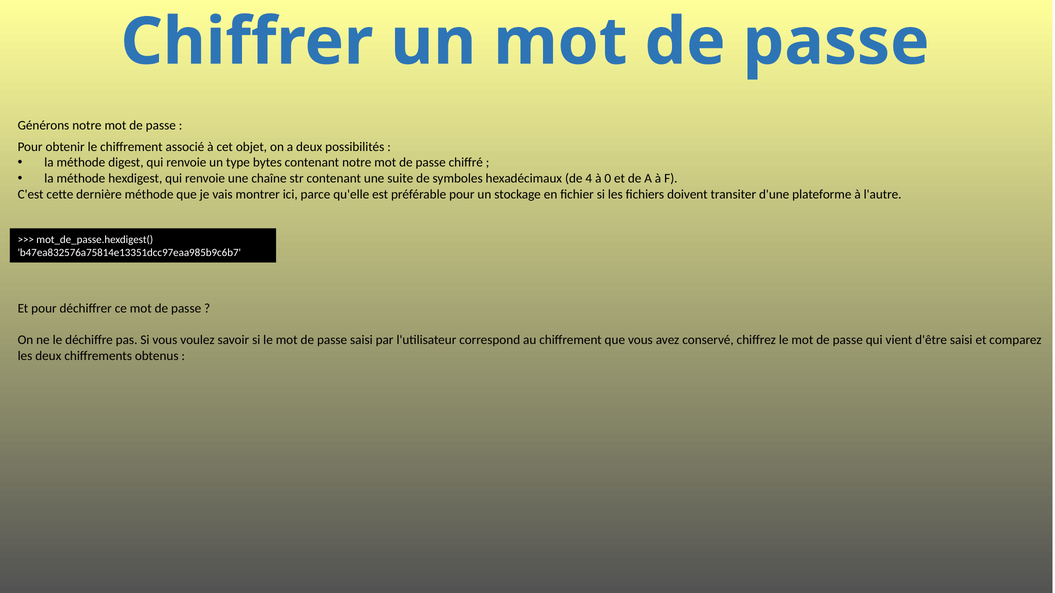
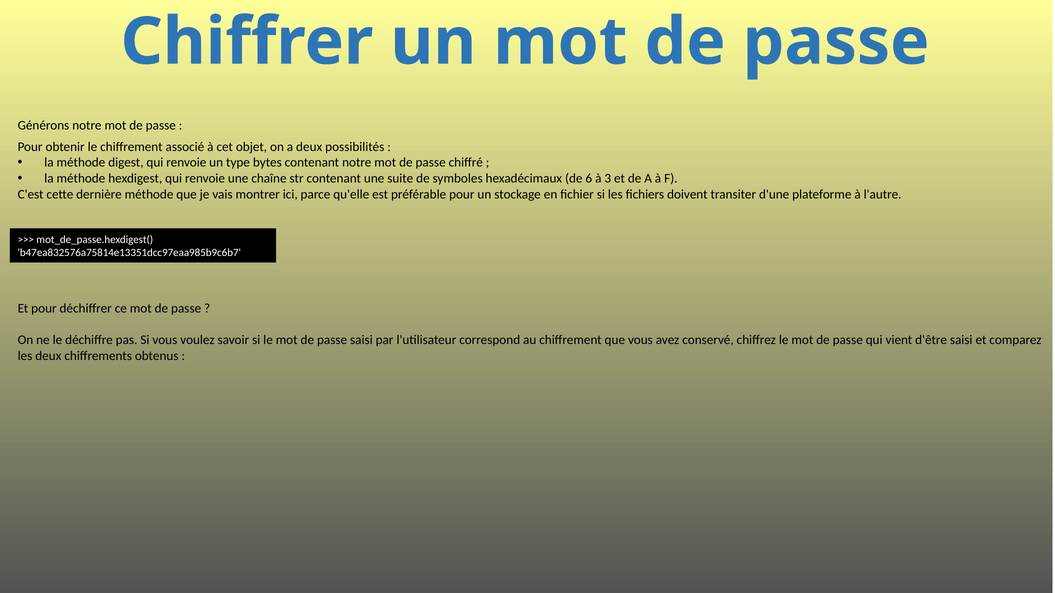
4: 4 -> 6
0: 0 -> 3
